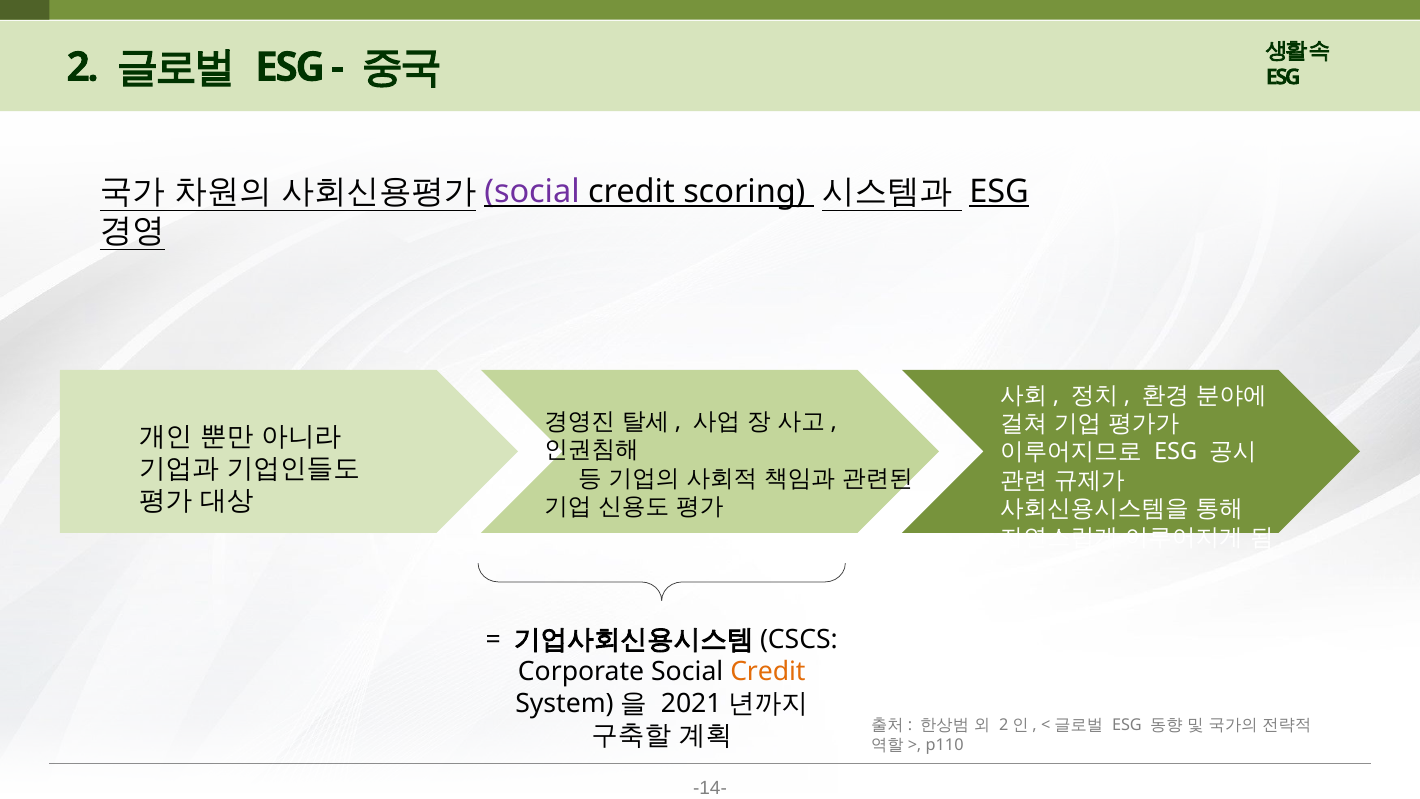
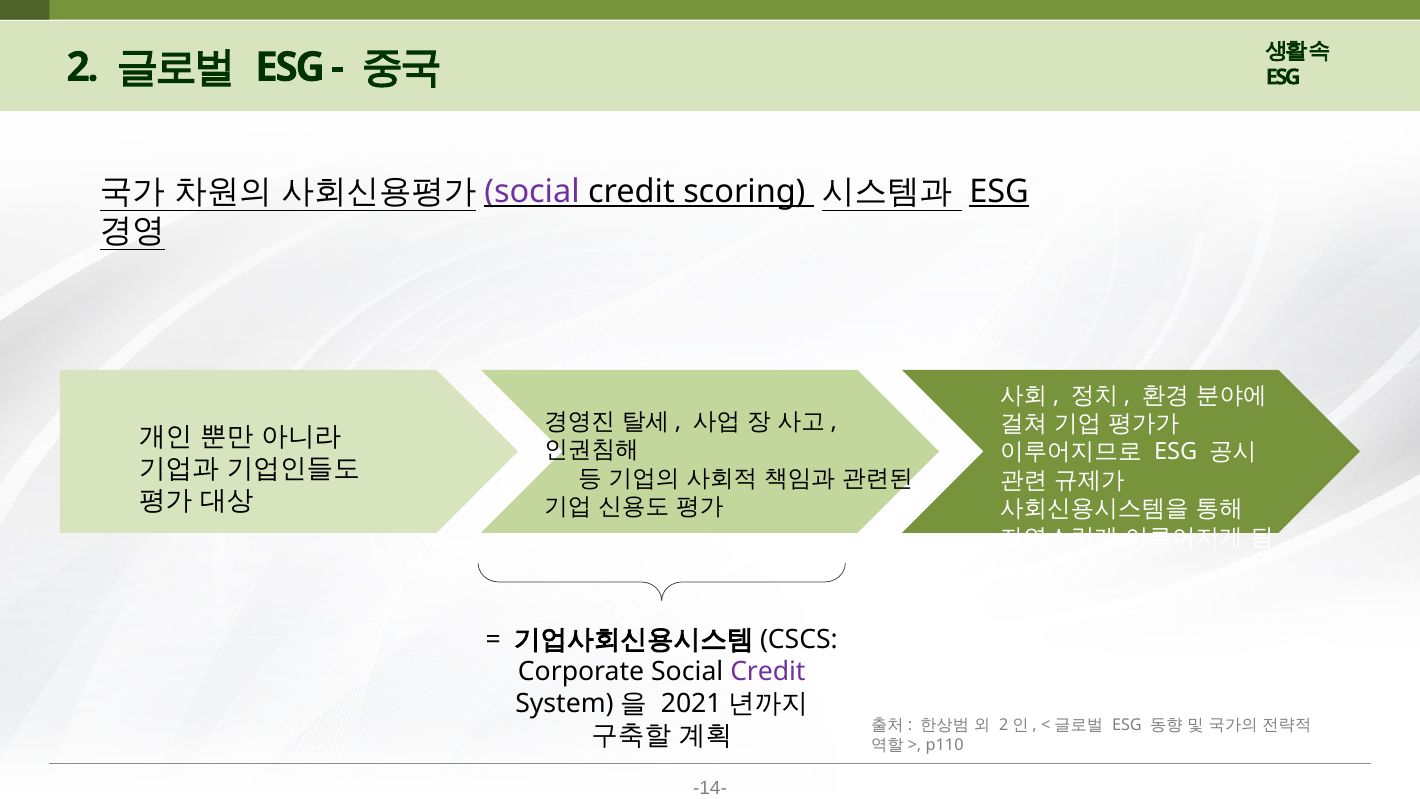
Credit at (768, 671) colour: orange -> purple
